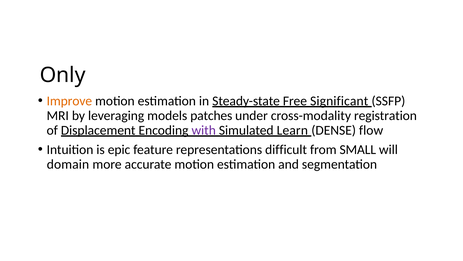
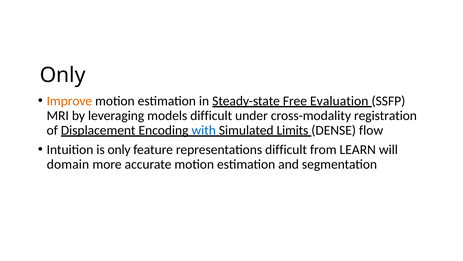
Significant: Significant -> Evaluation
models patches: patches -> difficult
with colour: purple -> blue
Learn: Learn -> Limits
is epic: epic -> only
SMALL: SMALL -> LEARN
